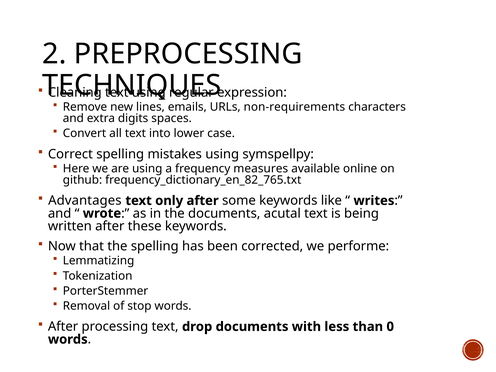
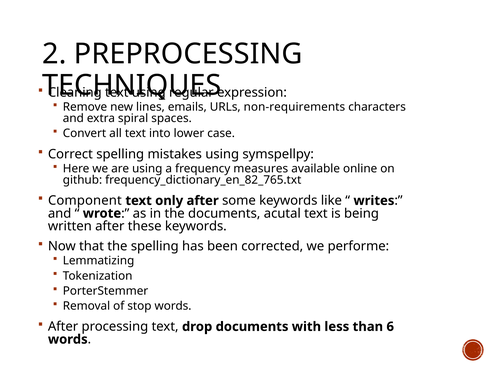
digits: digits -> spiral
Advantages: Advantages -> Component
0: 0 -> 6
